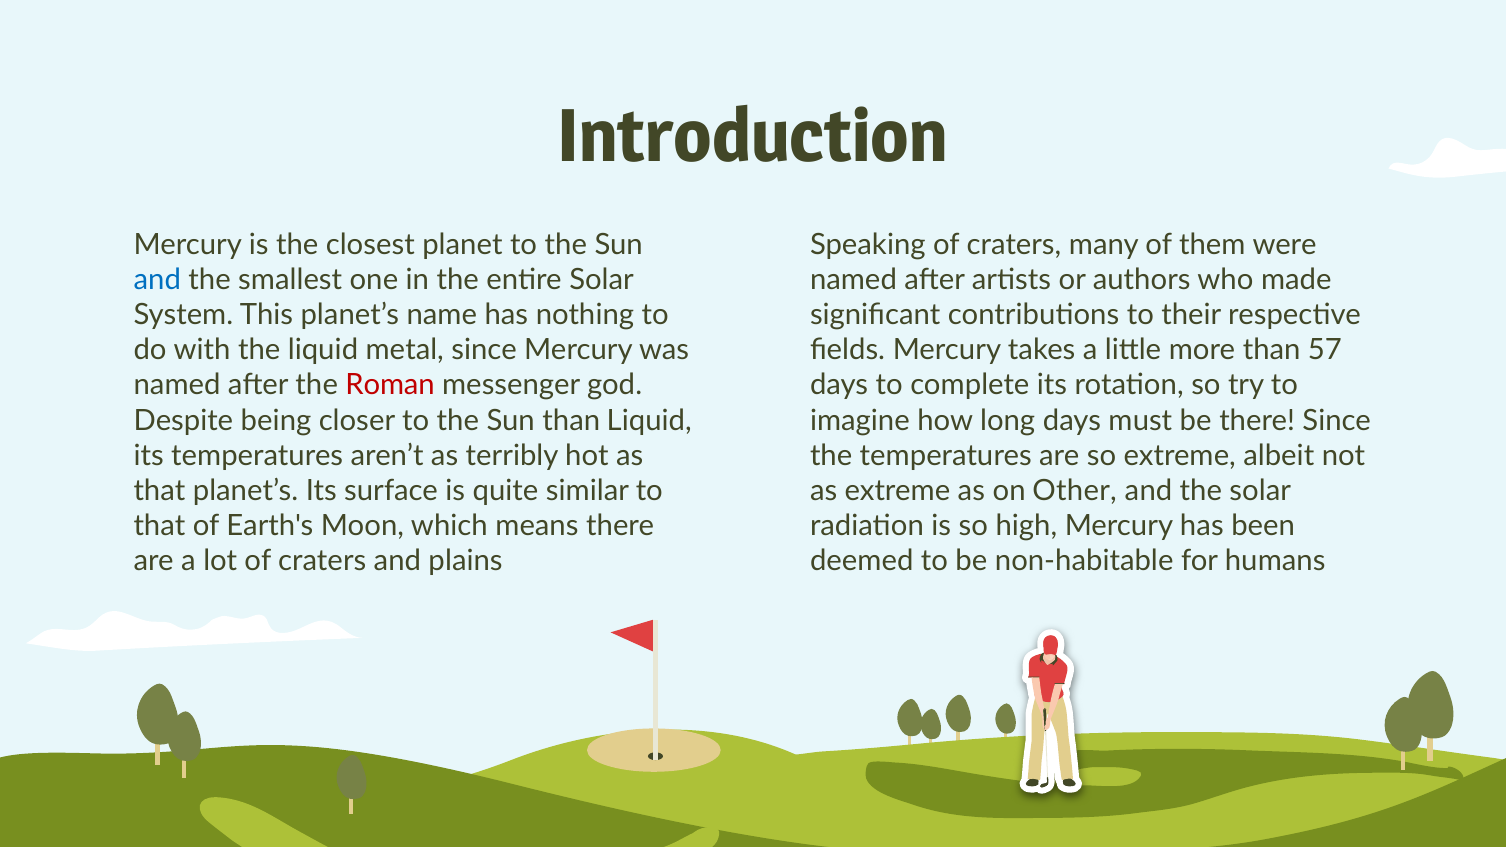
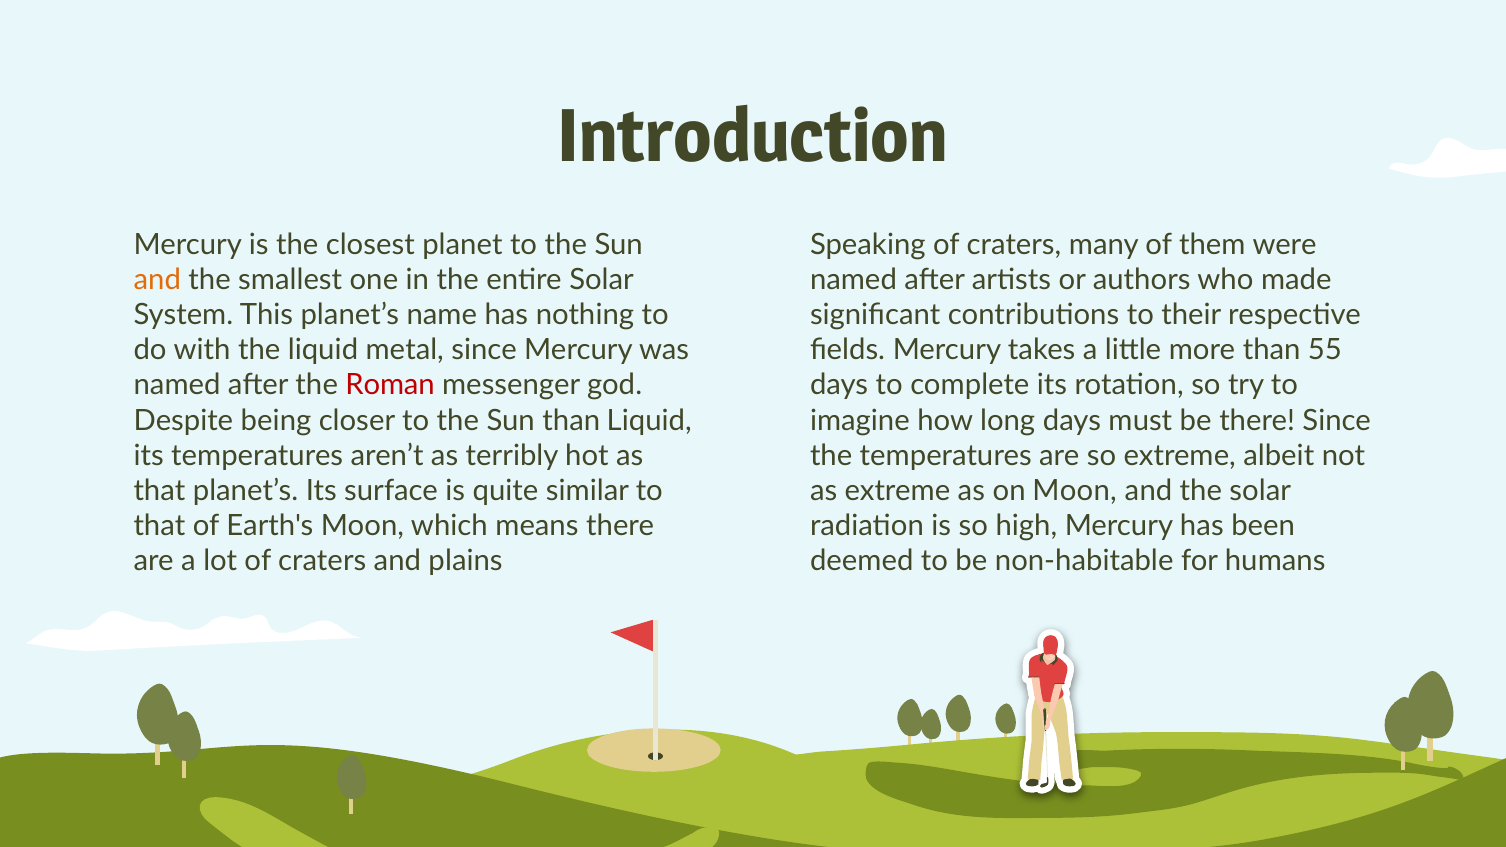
and at (157, 280) colour: blue -> orange
57: 57 -> 55
on Other: Other -> Moon
